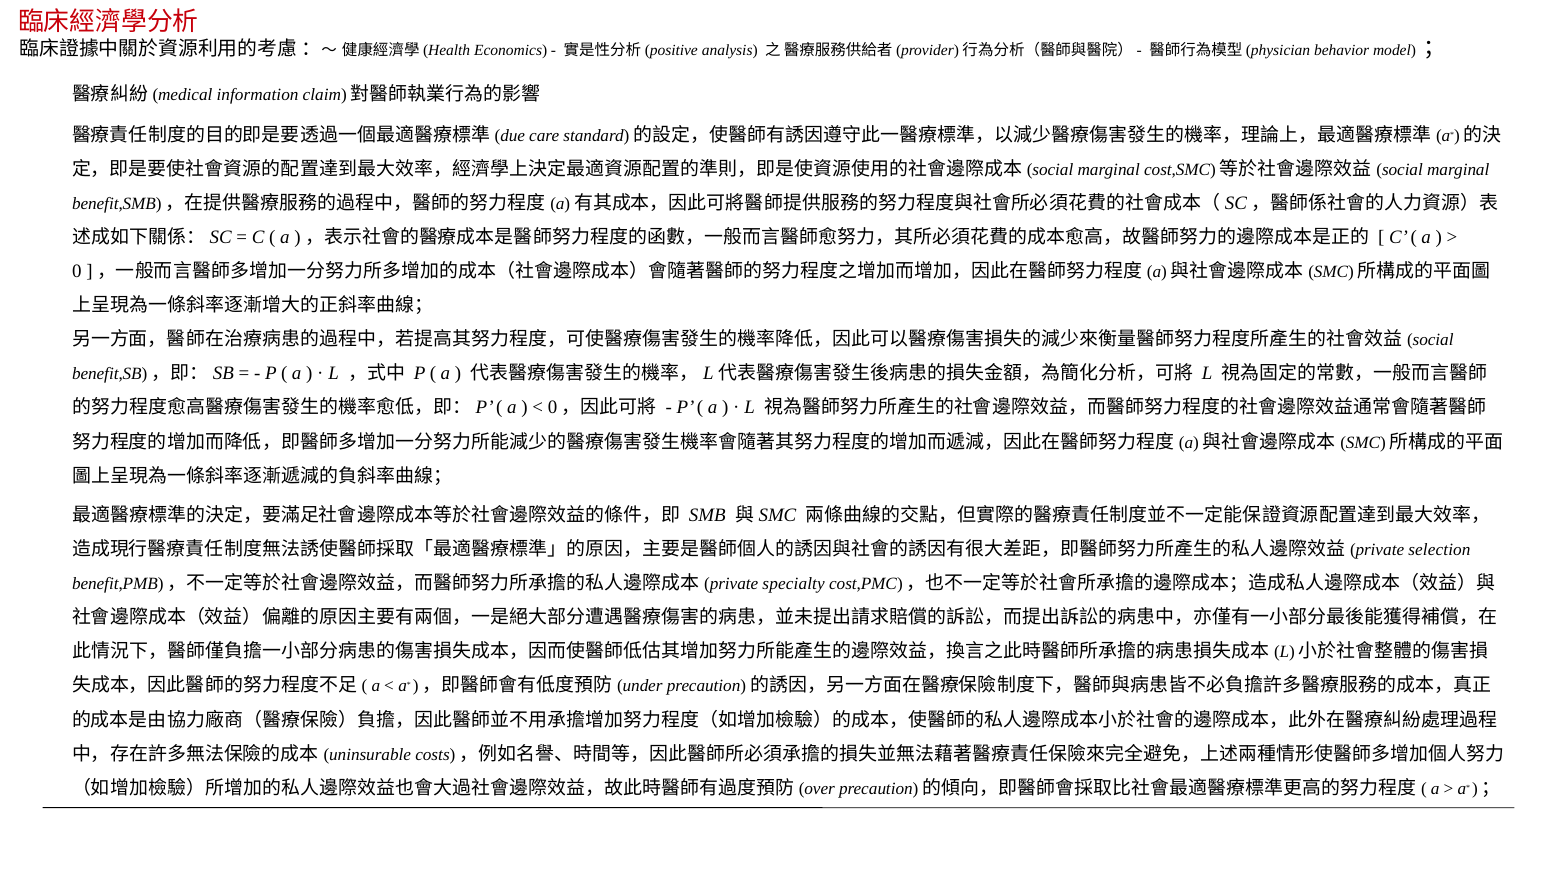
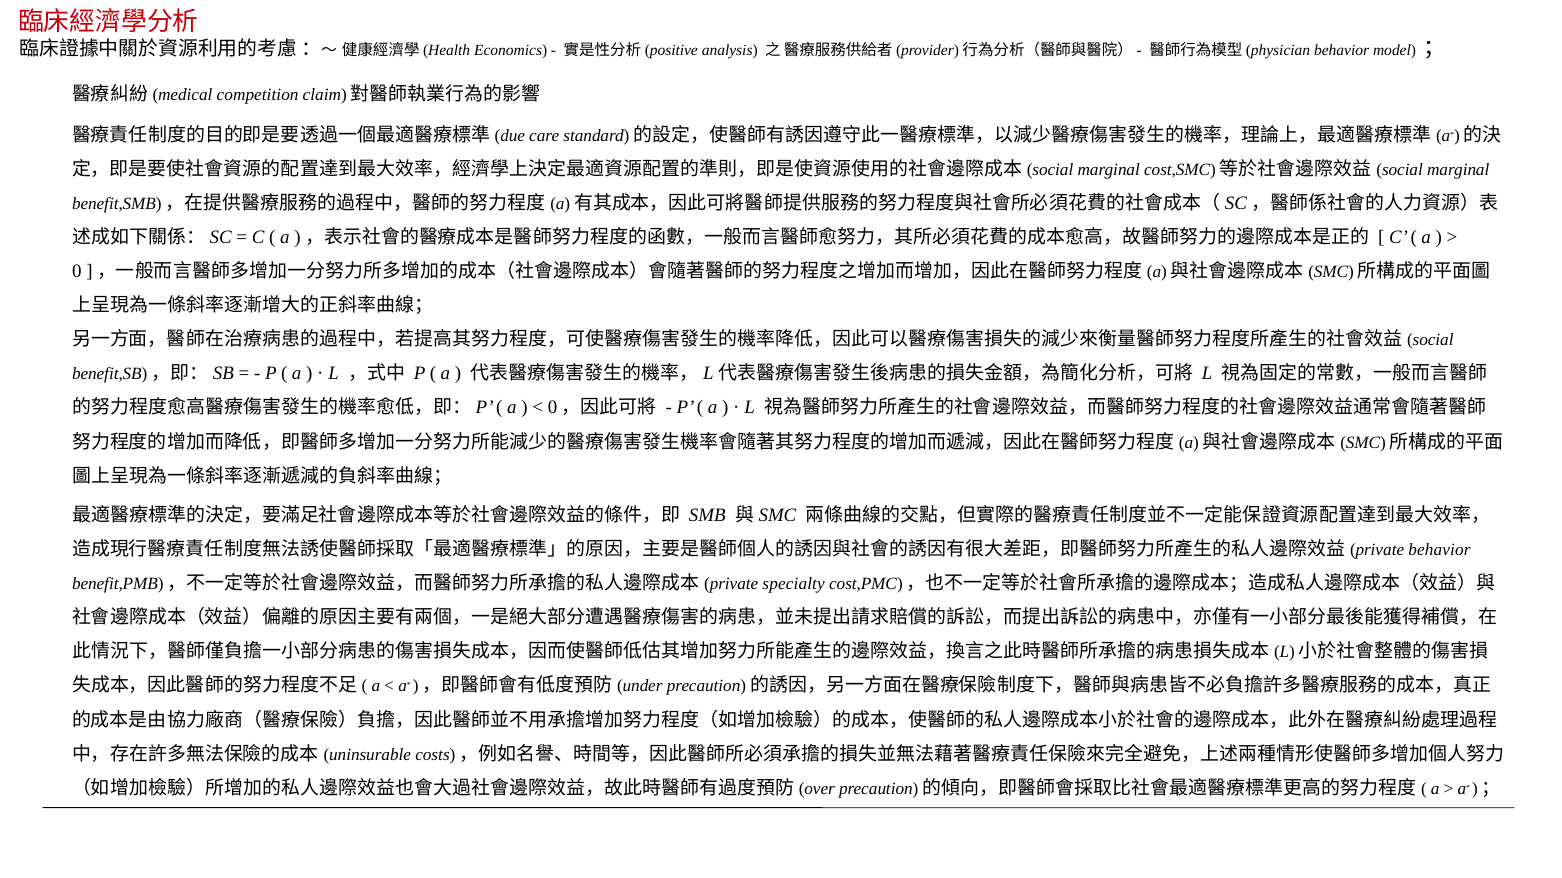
information: information -> competition
selection at (1439, 550): selection -> behavior
